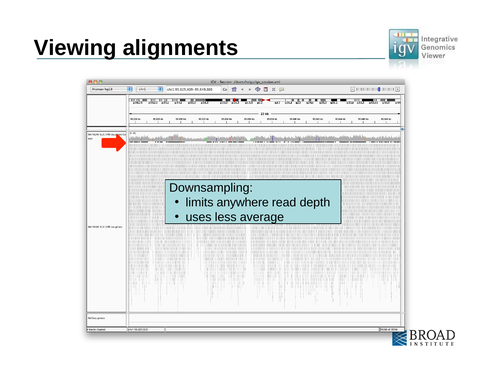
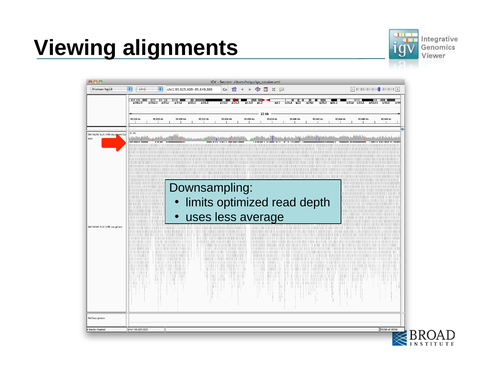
anywhere: anywhere -> optimized
